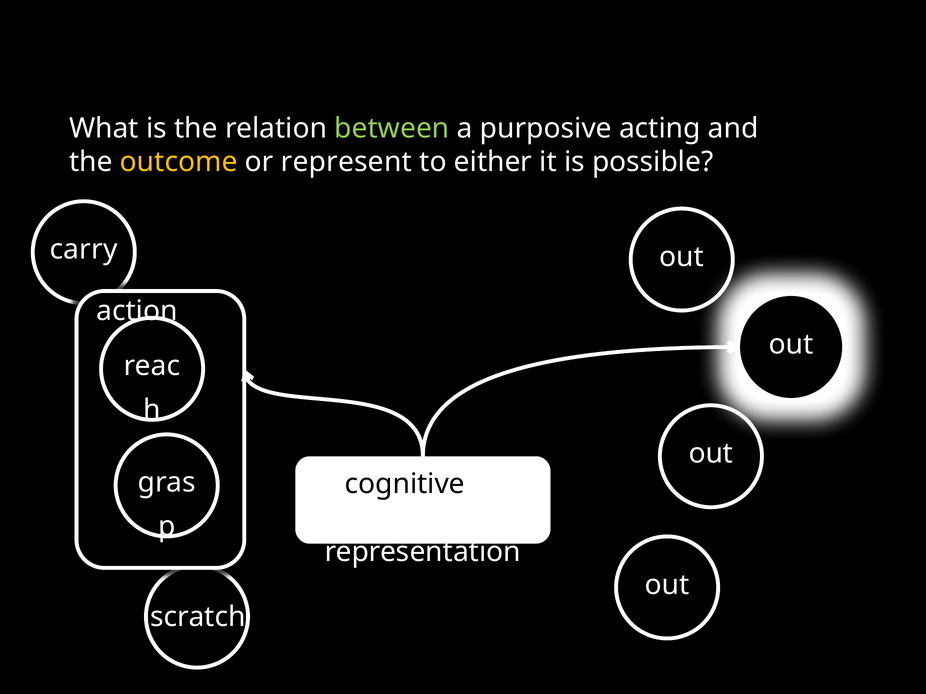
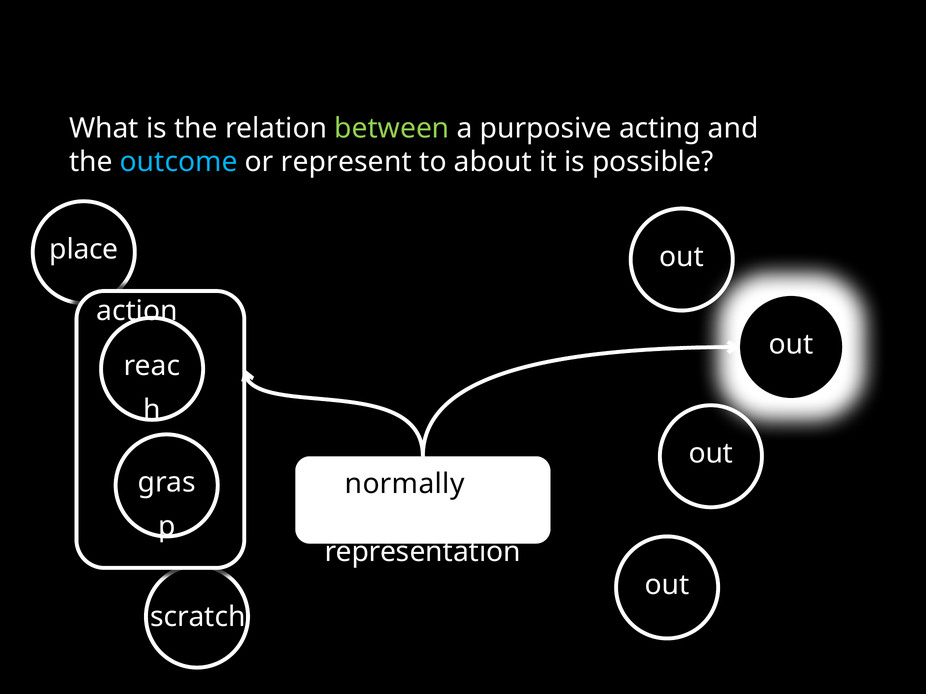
outcome colour: yellow -> light blue
either: either -> about
carry: carry -> place
cognitive: cognitive -> normally
